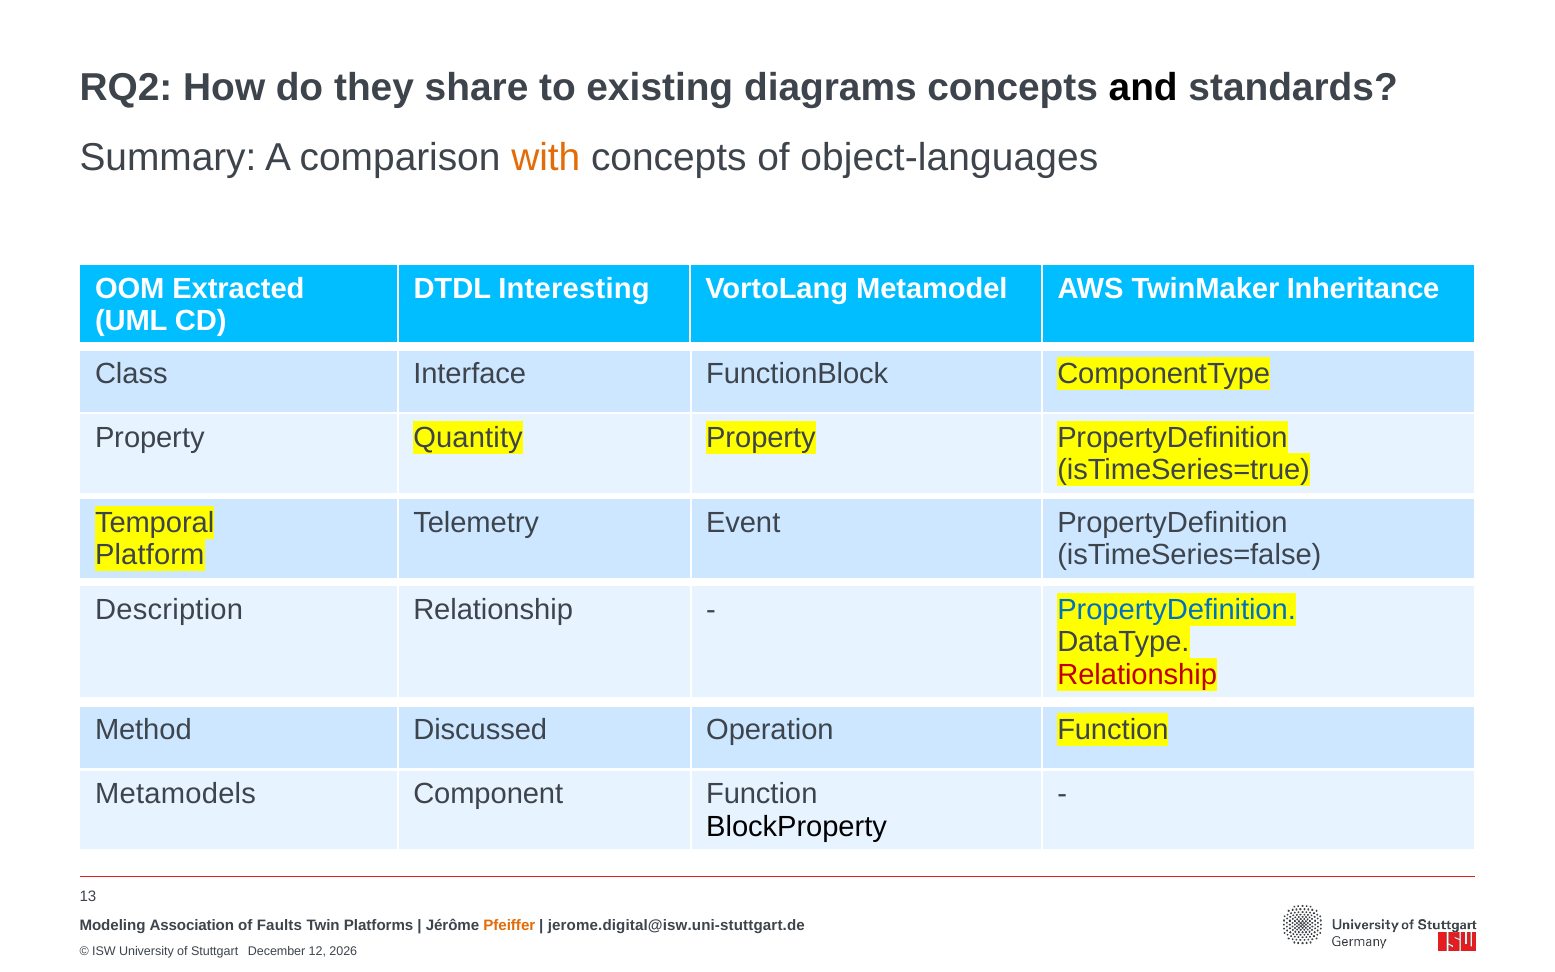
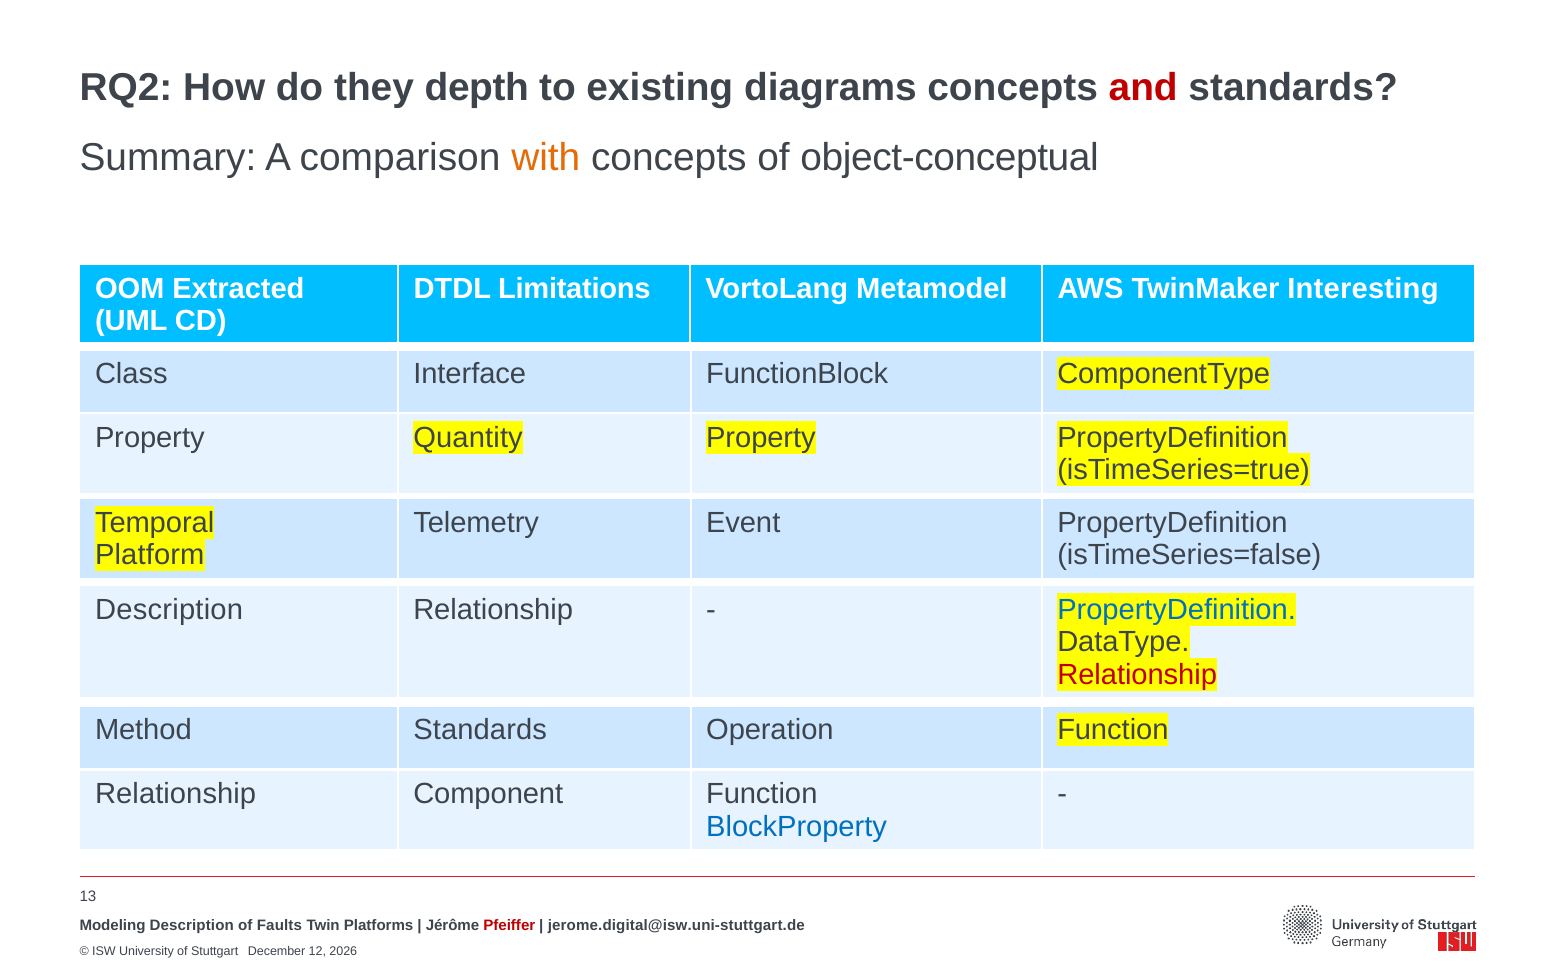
share: share -> depth
and colour: black -> red
object-languages: object-languages -> object-conceptual
Interesting: Interesting -> Limitations
Inheritance: Inheritance -> Interesting
Method Discussed: Discussed -> Standards
Metamodels at (176, 794): Metamodels -> Relationship
BlockProperty colour: black -> blue
Modeling Association: Association -> Description
Pfeiffer colour: orange -> red
